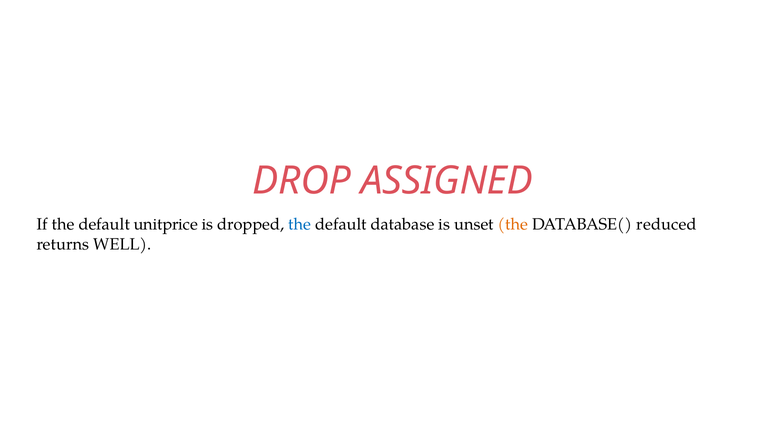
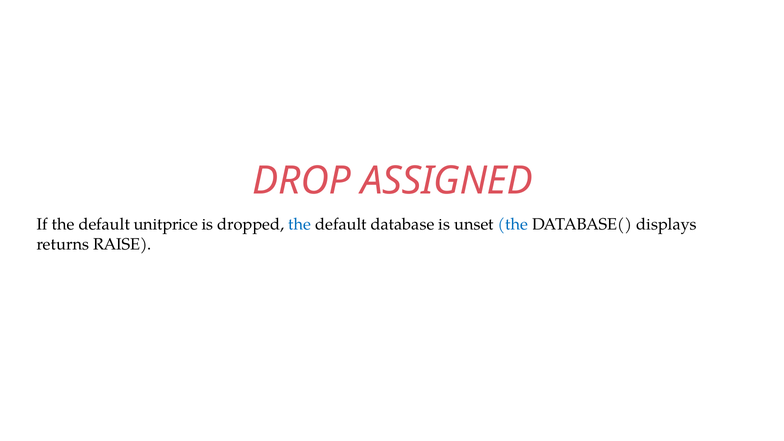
the at (513, 225) colour: orange -> blue
reduced: reduced -> displays
WELL: WELL -> RAISE
